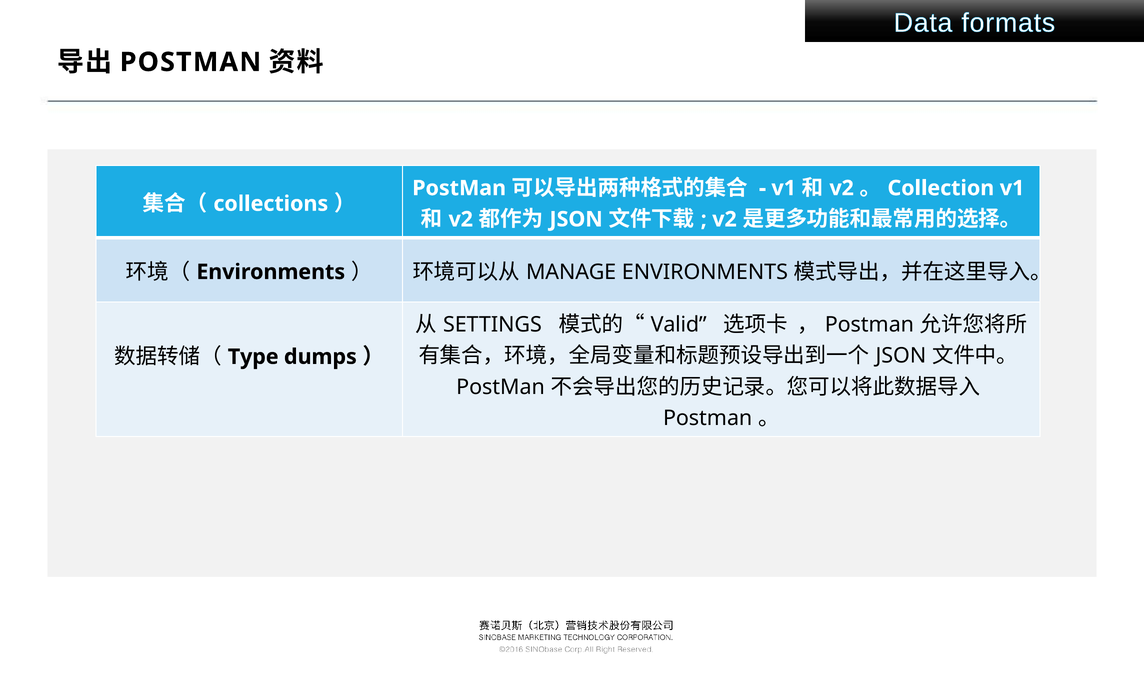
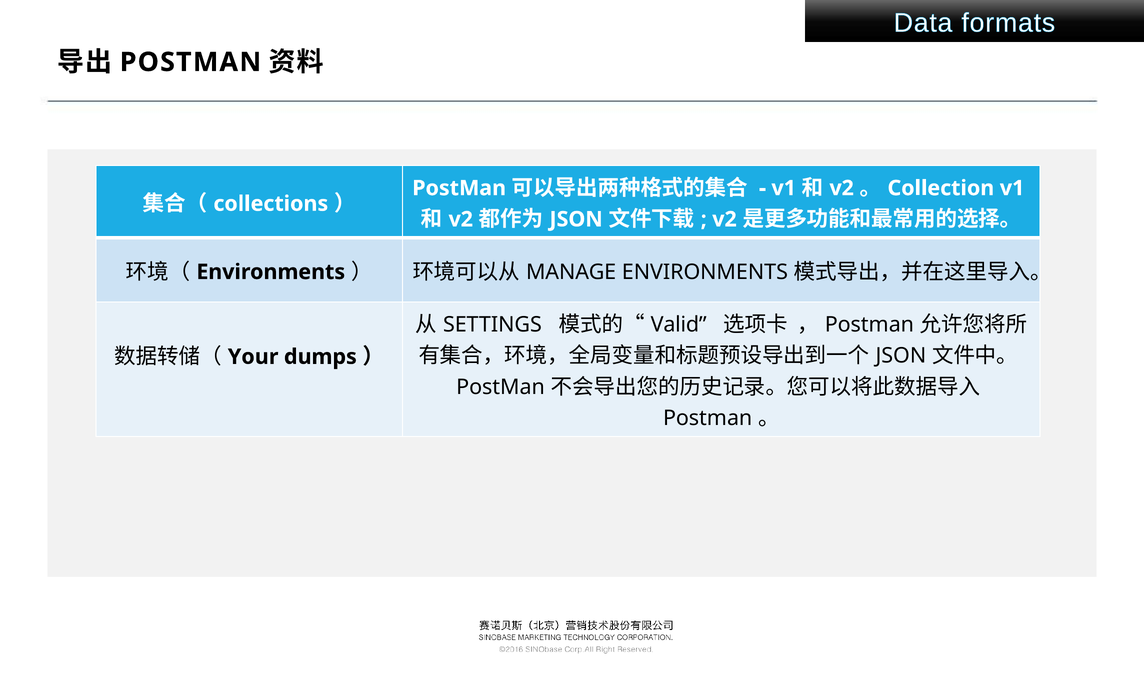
Type: Type -> Your
